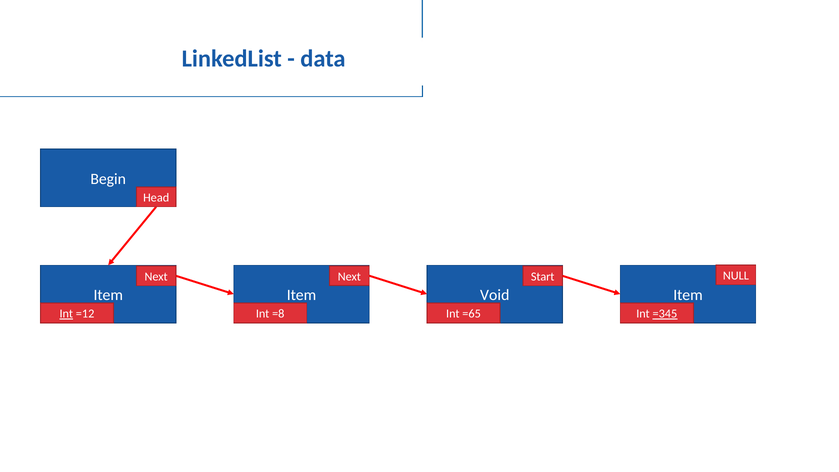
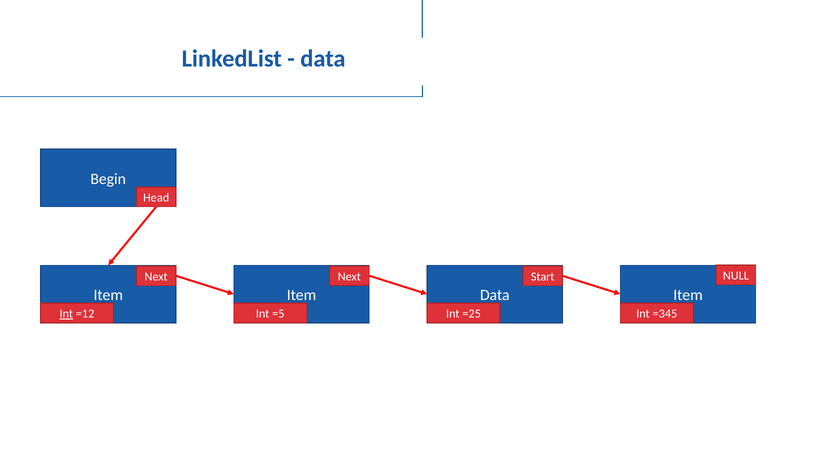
Item Void: Void -> Data
=8: =8 -> =5
=65: =65 -> =25
=345 underline: present -> none
